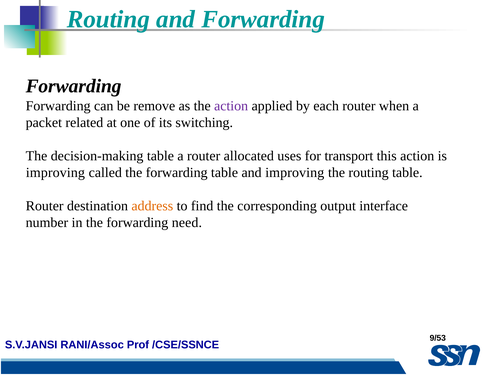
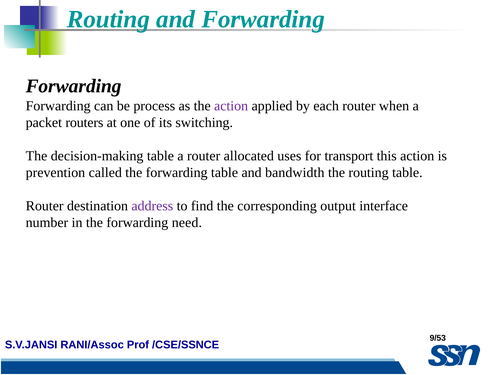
remove: remove -> process
related: related -> routers
improving at (55, 173): improving -> prevention
and improving: improving -> bandwidth
address colour: orange -> purple
